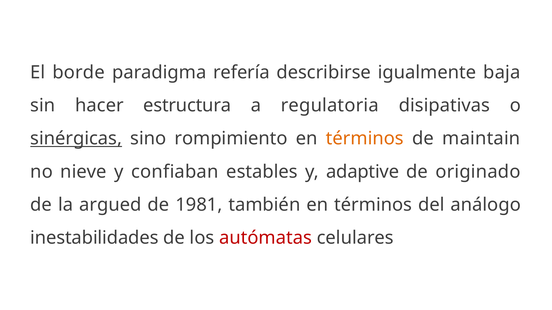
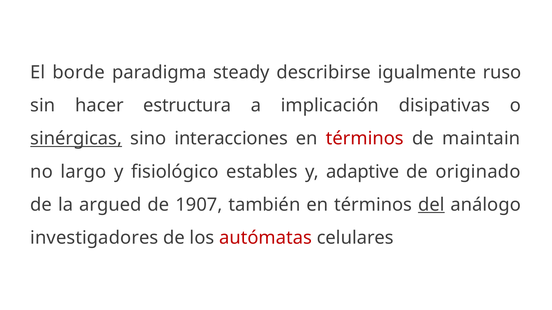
refería: refería -> steady
baja: baja -> ruso
regulatoria: regulatoria -> implicación
rompimiento: rompimiento -> interacciones
términos at (365, 139) colour: orange -> red
nieve: nieve -> largo
confiaban: confiaban -> fisiológico
1981: 1981 -> 1907
del underline: none -> present
inestabilidades: inestabilidades -> investigadores
